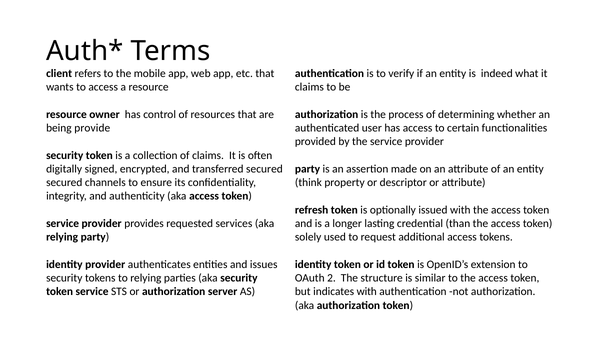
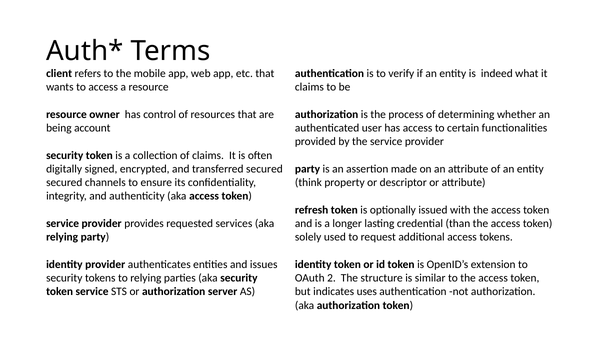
provide: provide -> account
indicates with: with -> uses
